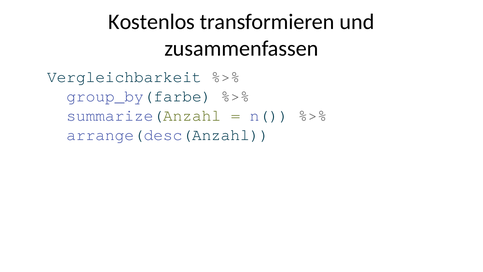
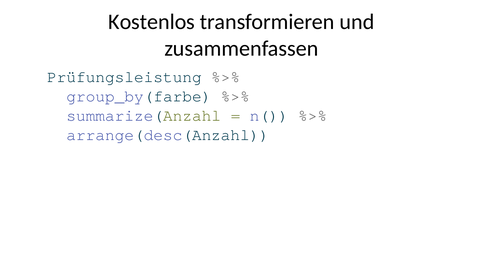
Vergleichbarkeit: Vergleichbarkeit -> Prüfungsleistung
